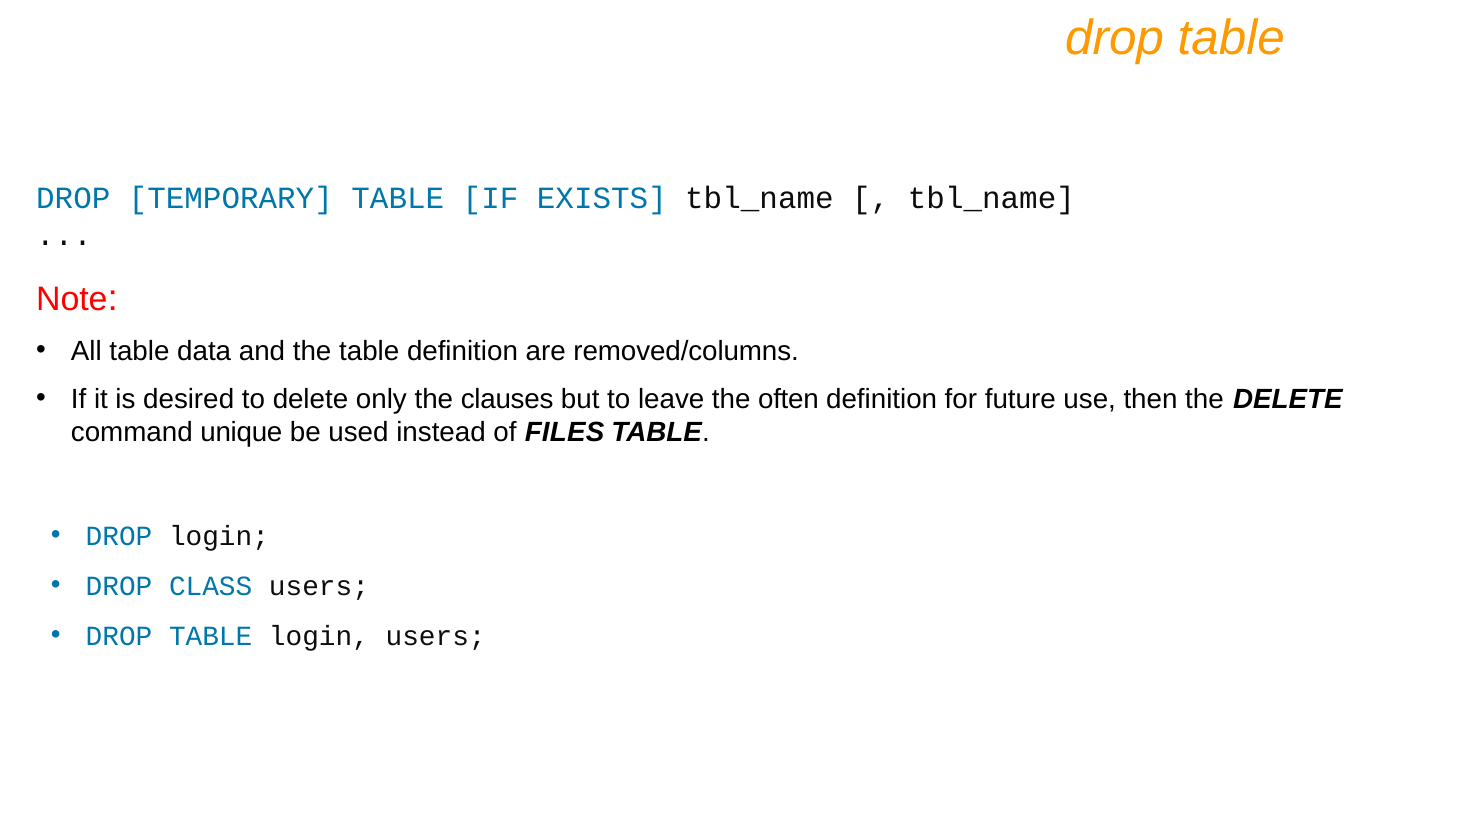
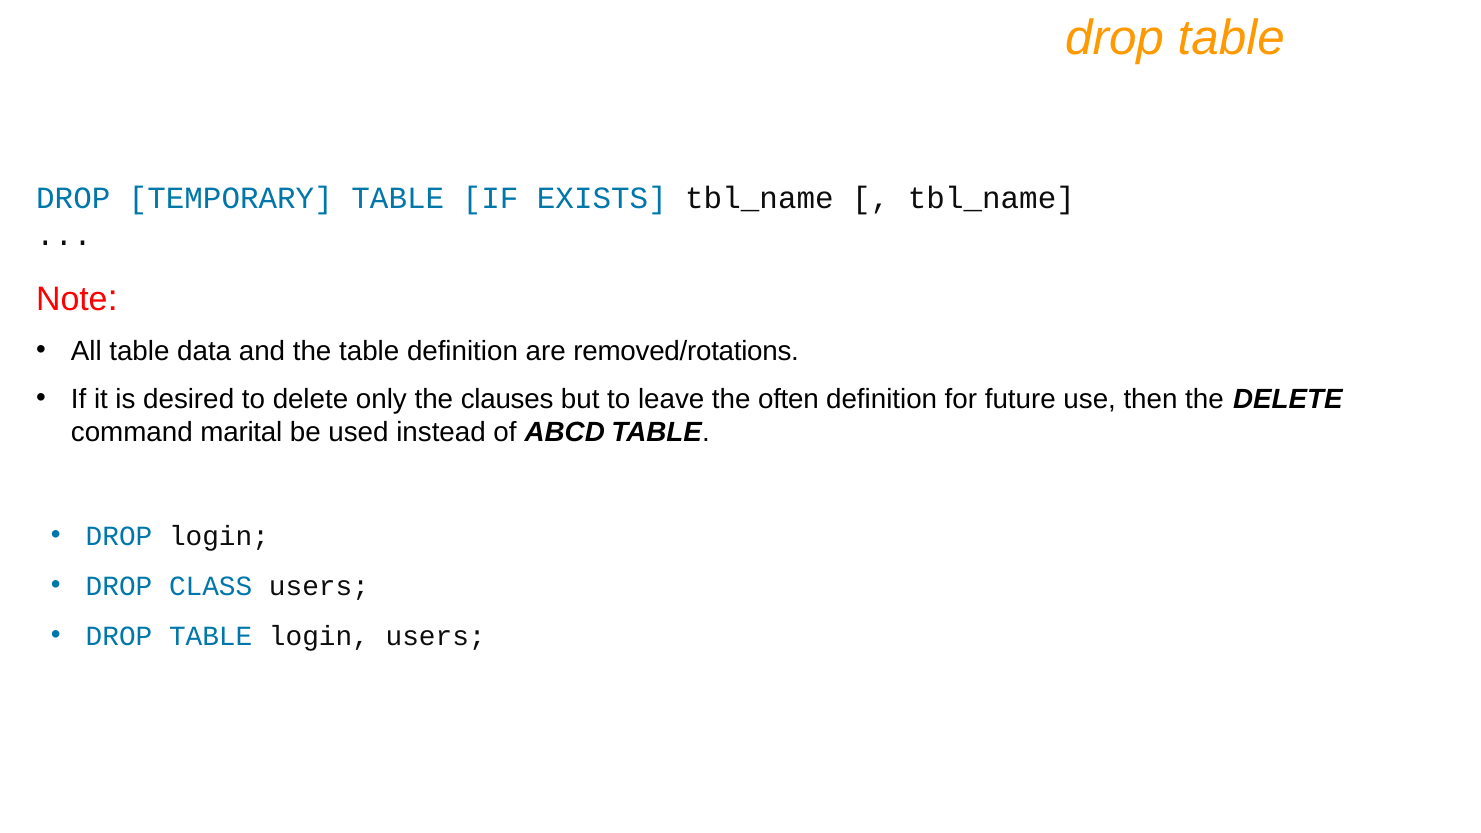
removed/columns: removed/columns -> removed/rotations
unique: unique -> marital
FILES: FILES -> ABCD
